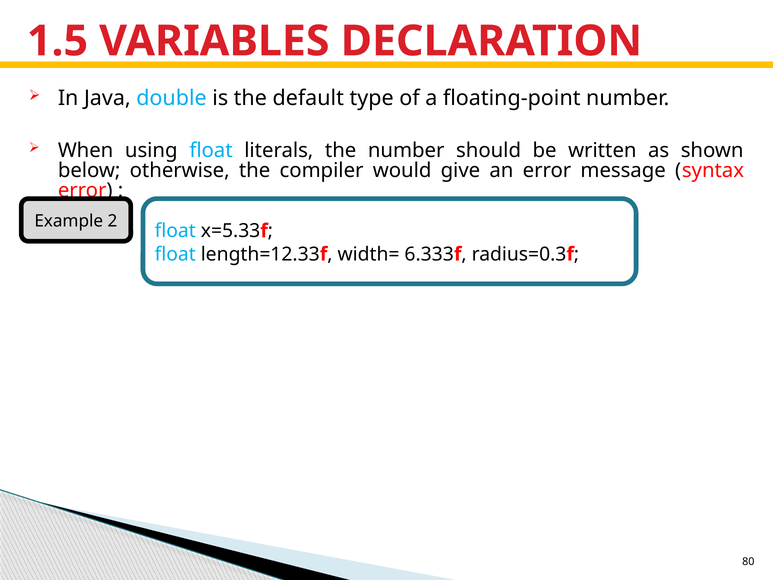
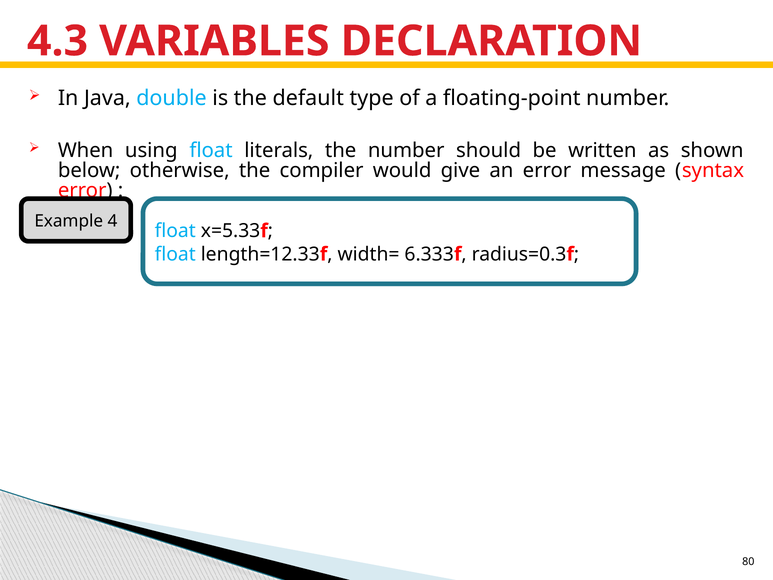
1.5: 1.5 -> 4.3
2: 2 -> 4
